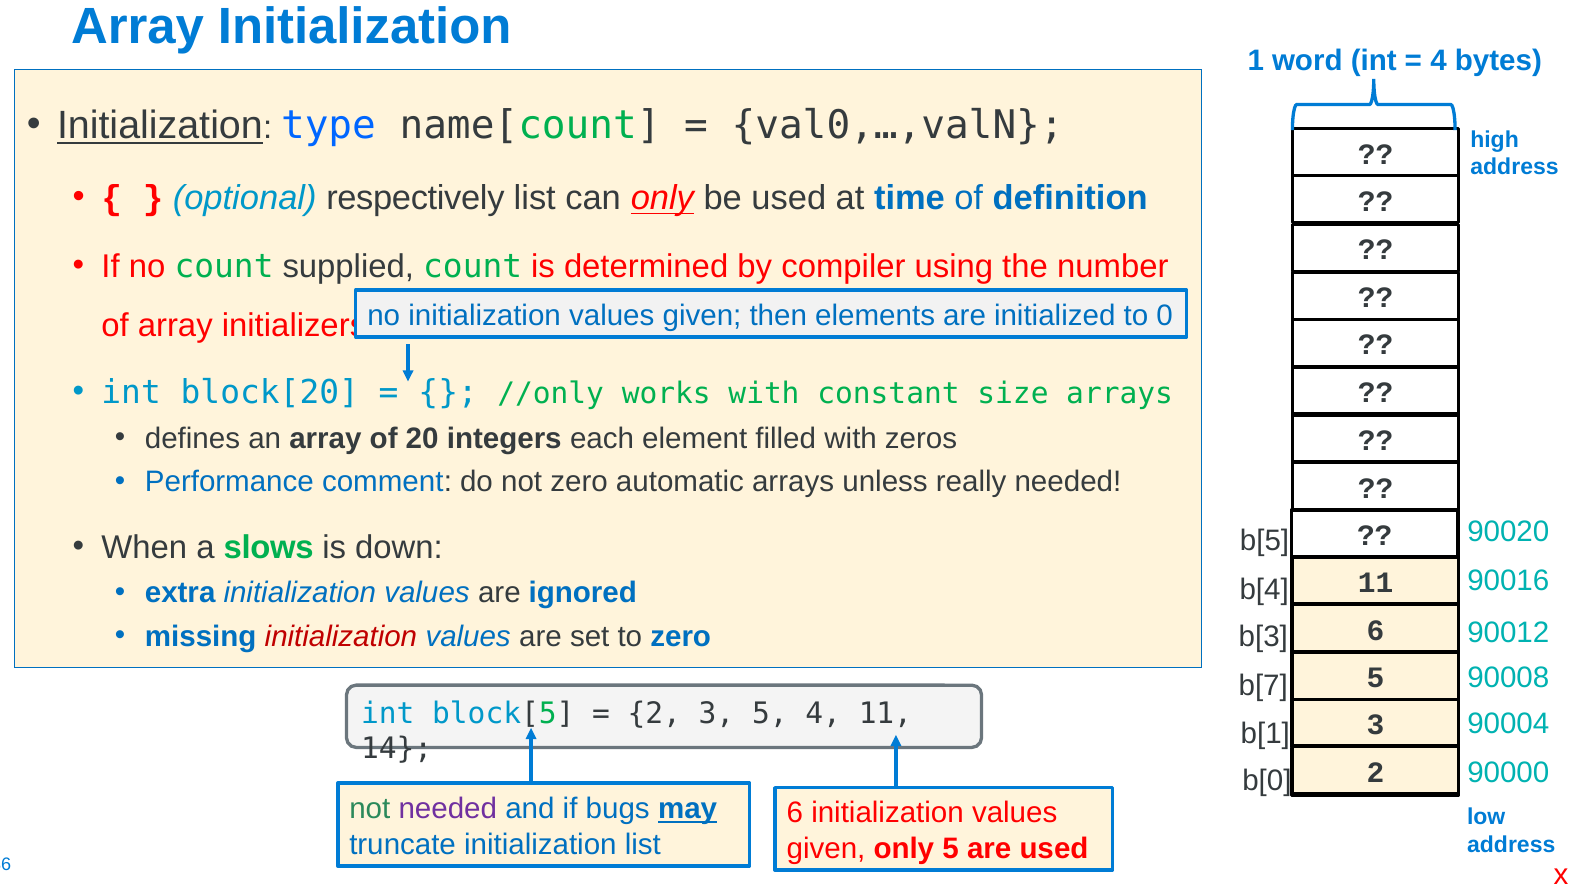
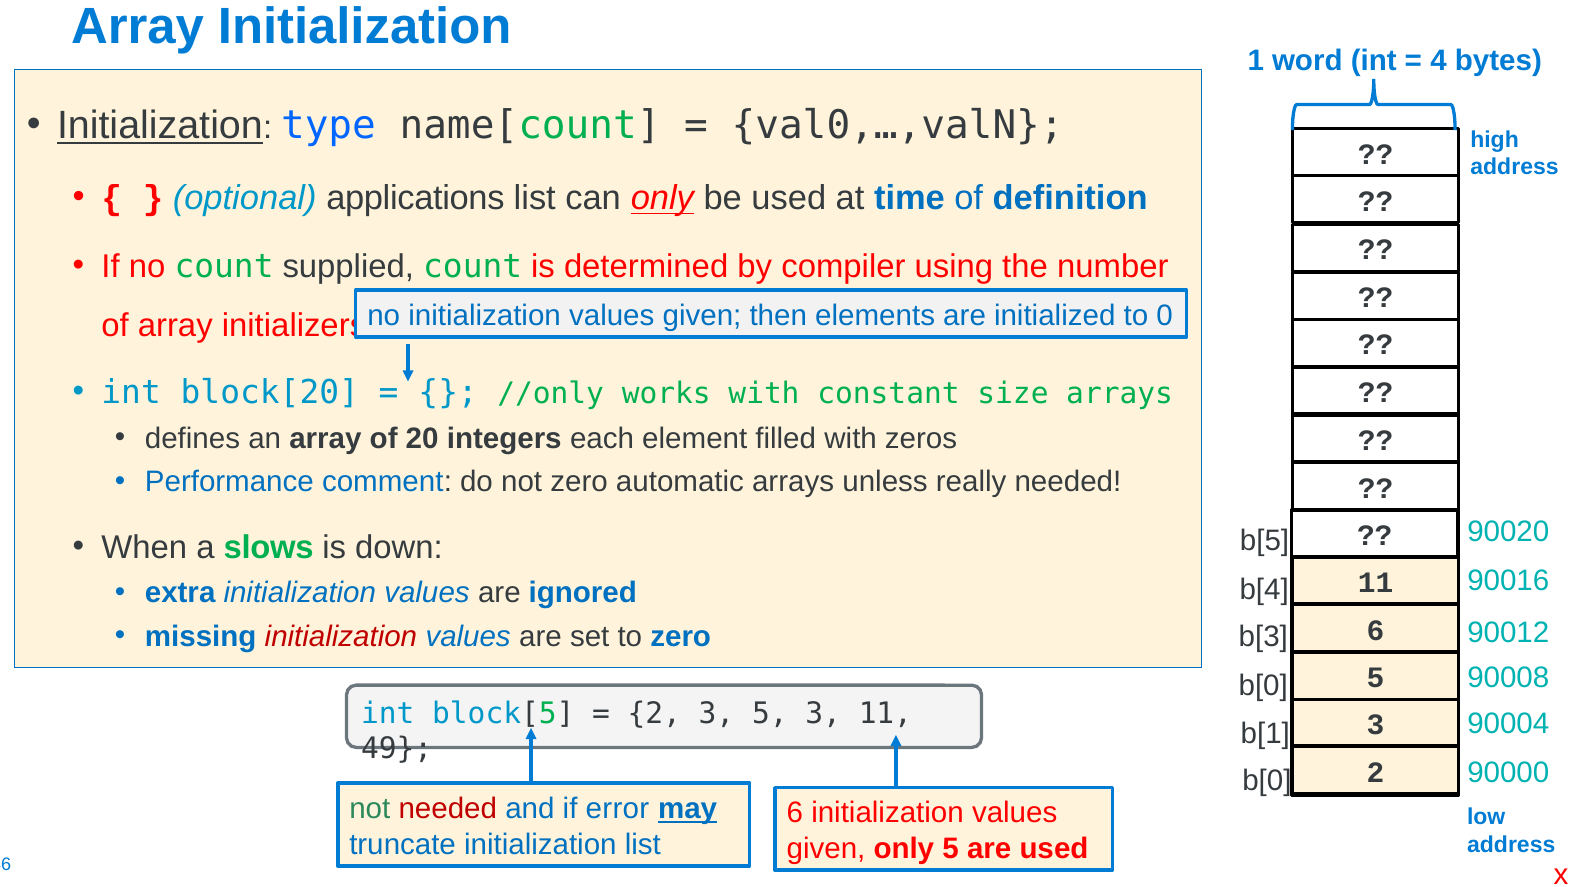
respectively: respectively -> applications
b[7 at (1263, 685): b[7 -> b[0
5 4: 4 -> 3
14: 14 -> 49
needed at (448, 808) colour: purple -> red
bugs: bugs -> error
